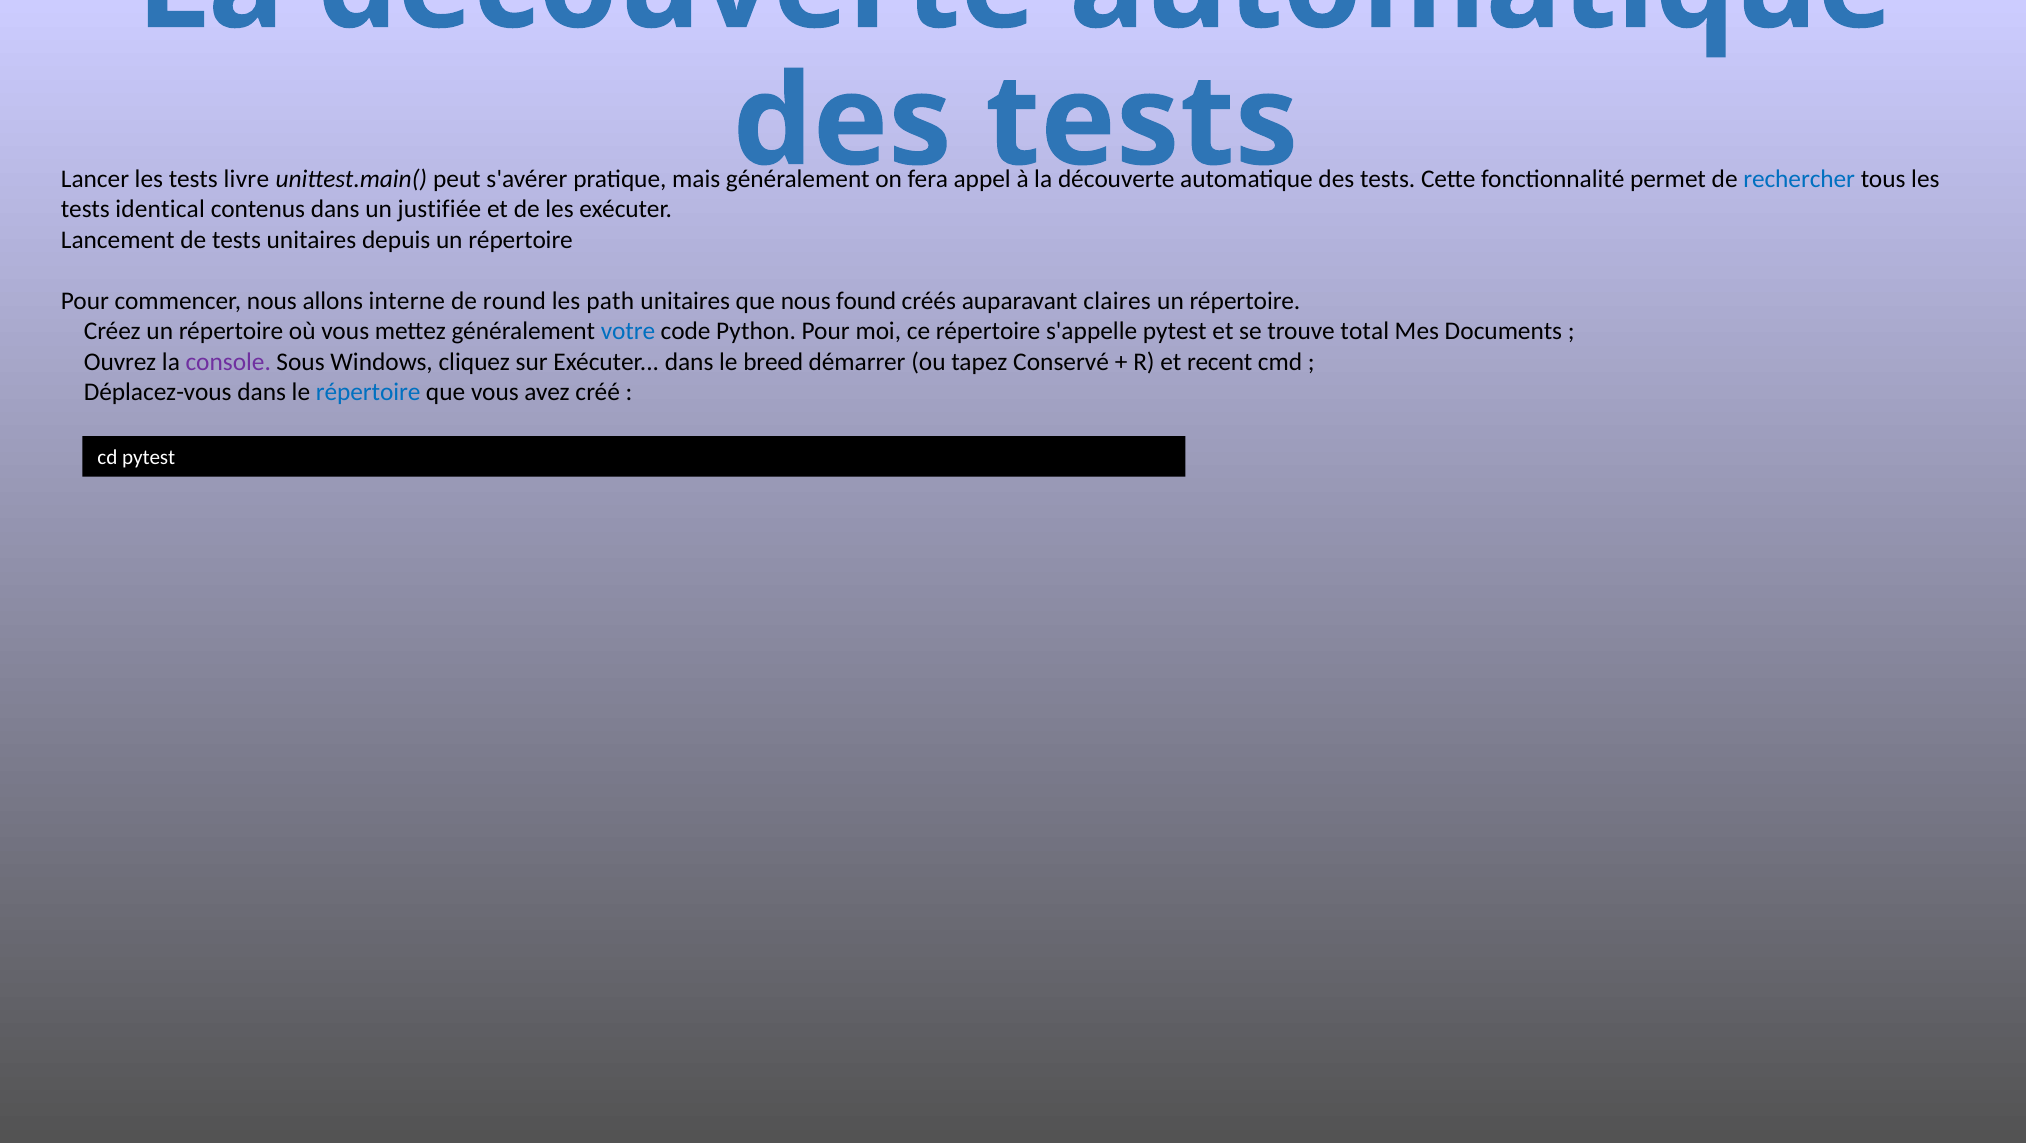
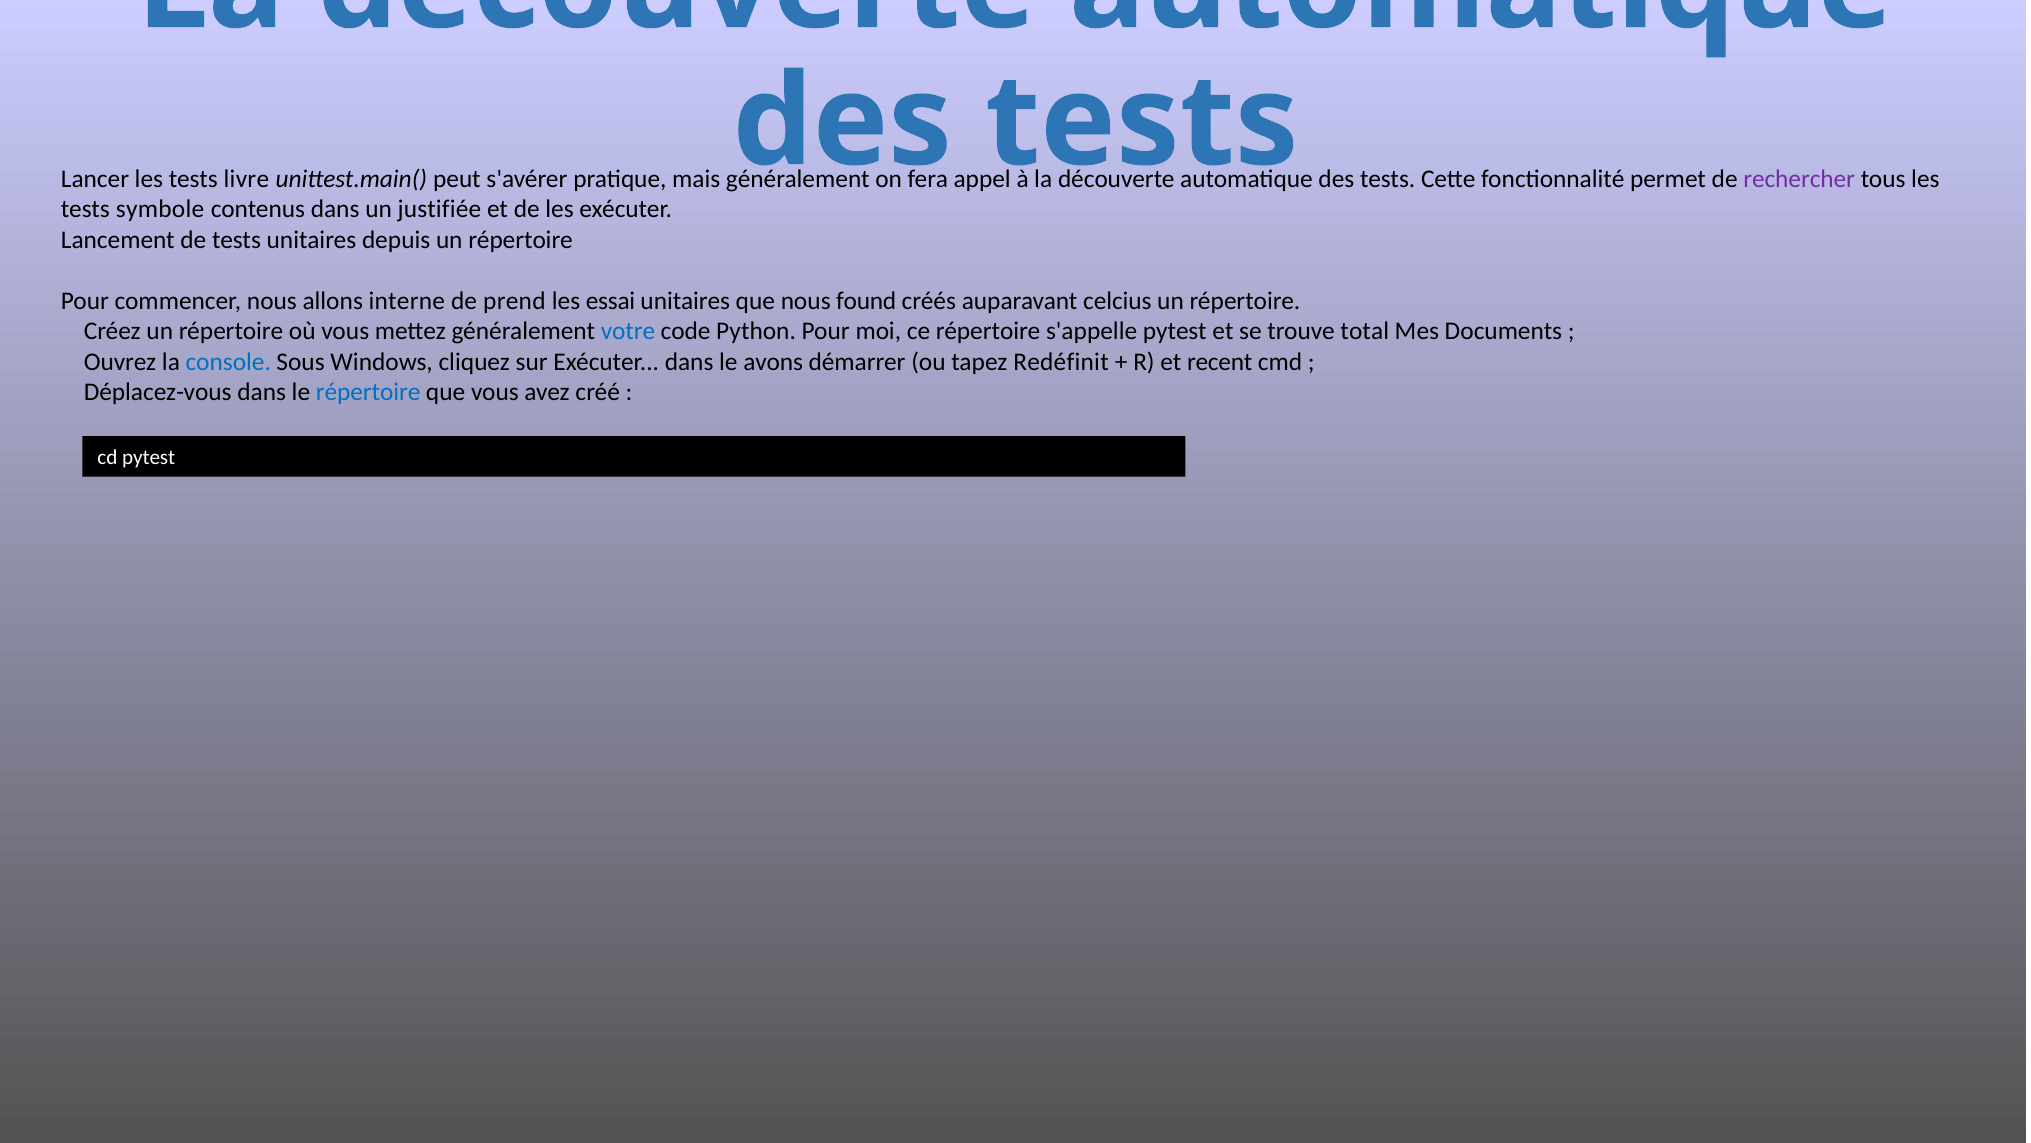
rechercher colour: blue -> purple
identical: identical -> symbole
round: round -> prend
path: path -> essai
claires: claires -> celcius
console colour: purple -> blue
breed: breed -> avons
Conservé: Conservé -> Redéfinit
